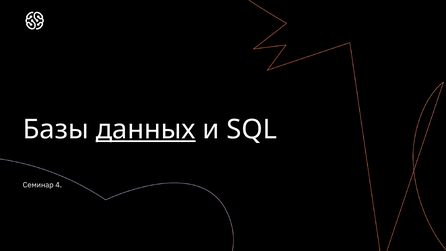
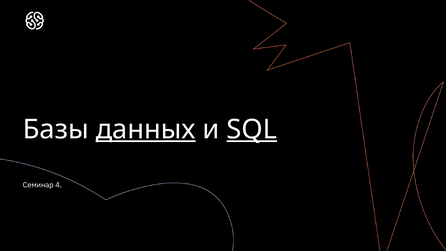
SQL underline: none -> present
